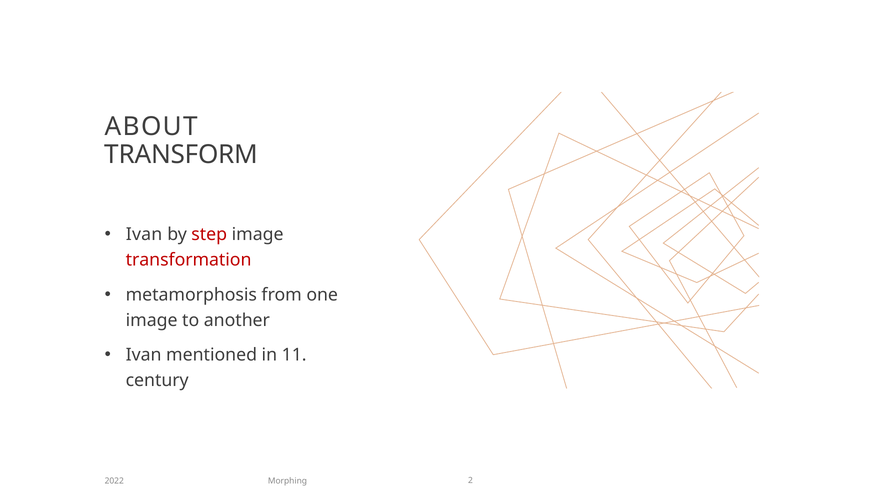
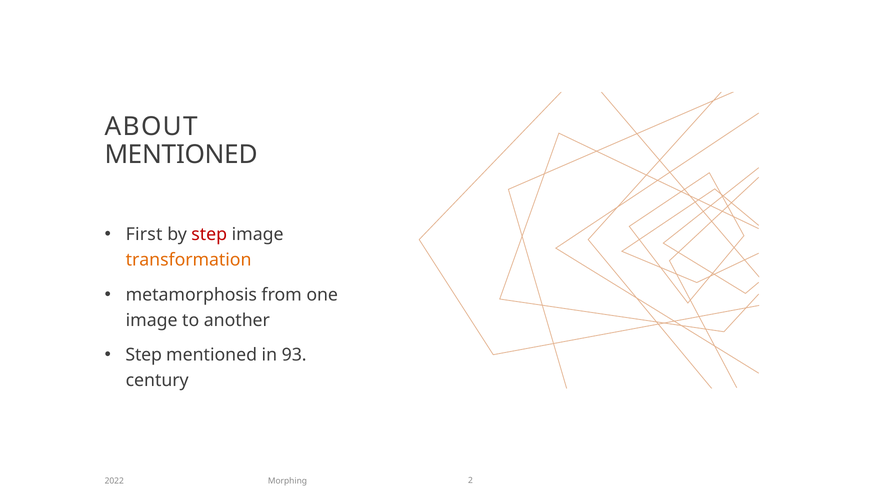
TRANSFORM at (181, 155): TRANSFORM -> MENTIONED
Ivan at (144, 234): Ivan -> First
transformation colour: red -> orange
Ivan at (144, 355): Ivan -> Step
11: 11 -> 93
